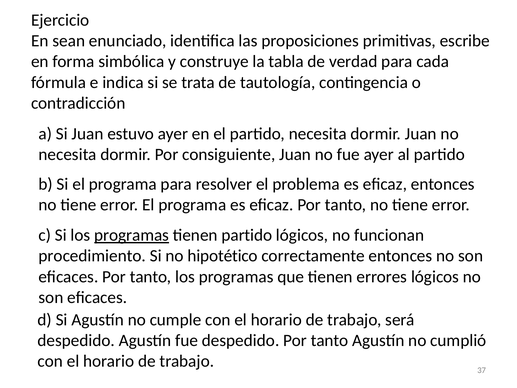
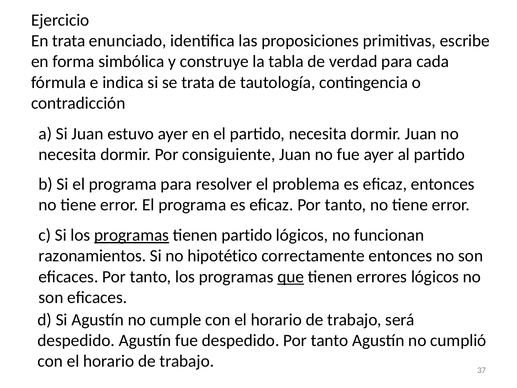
En sean: sean -> trata
procedimiento: procedimiento -> razonamientos
que underline: none -> present
